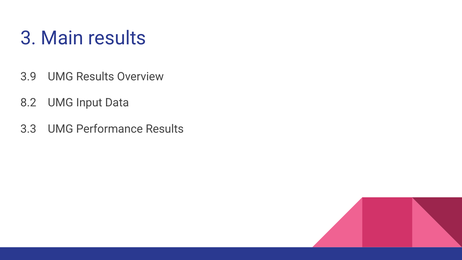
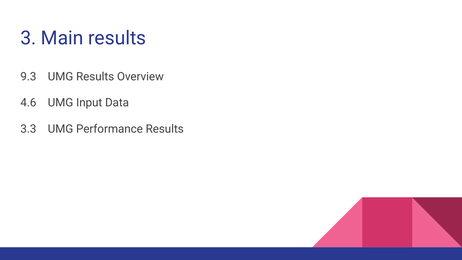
3.9: 3.9 -> 9.3
8.2: 8.2 -> 4.6
